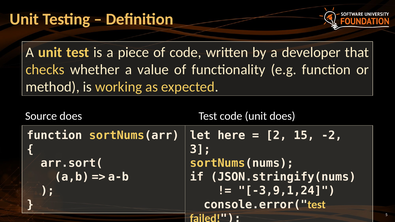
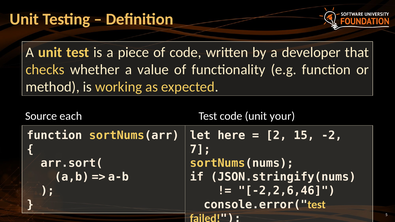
Source does: does -> each
unit does: does -> your
3: 3 -> 7
-3,9,1,24: -3,9,1,24 -> -2,2,6,46
